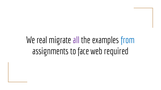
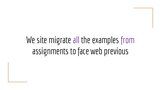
real: real -> site
from colour: blue -> purple
required: required -> previous
